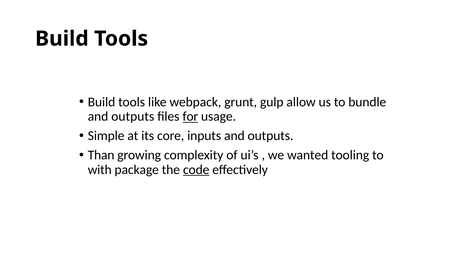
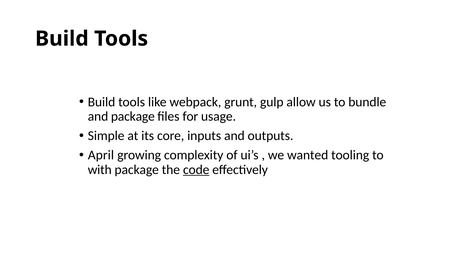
outputs at (133, 116): outputs -> package
for underline: present -> none
Than: Than -> April
